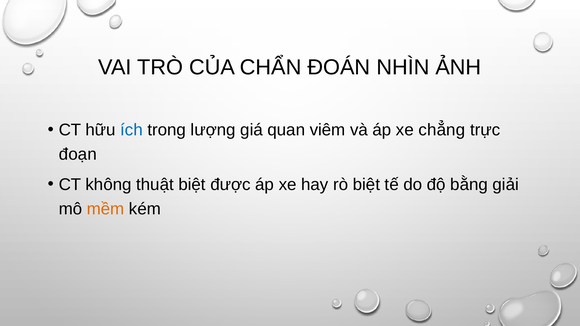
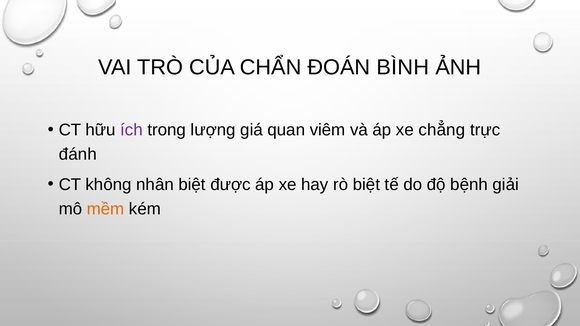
NHÌN: NHÌN -> BÌNH
ích colour: blue -> purple
đoạn: đoạn -> đánh
thuật: thuật -> nhân
bằng: bằng -> bệnh
